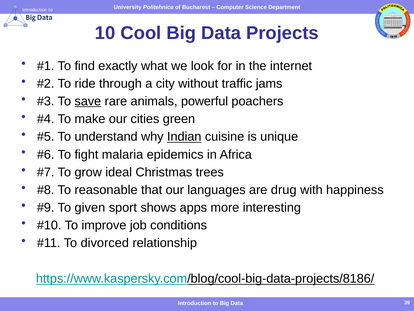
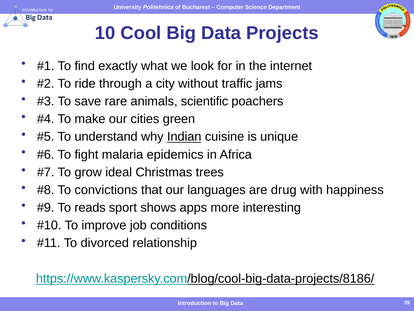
save underline: present -> none
powerful: powerful -> scientific
reasonable: reasonable -> convictions
given: given -> reads
